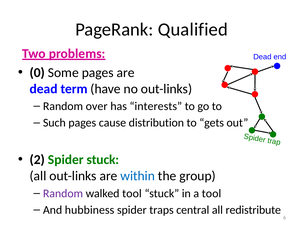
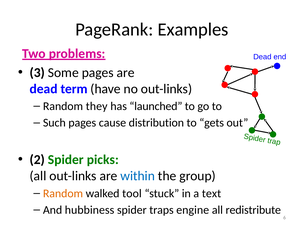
Qualified: Qualified -> Examples
0: 0 -> 3
over: over -> they
interests: interests -> launched
Spider stuck: stuck -> picks
Random at (63, 193) colour: purple -> orange
a tool: tool -> text
central: central -> engine
